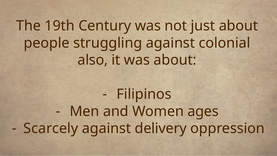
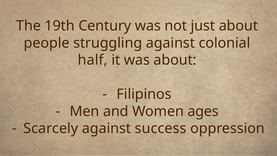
also: also -> half
delivery: delivery -> success
